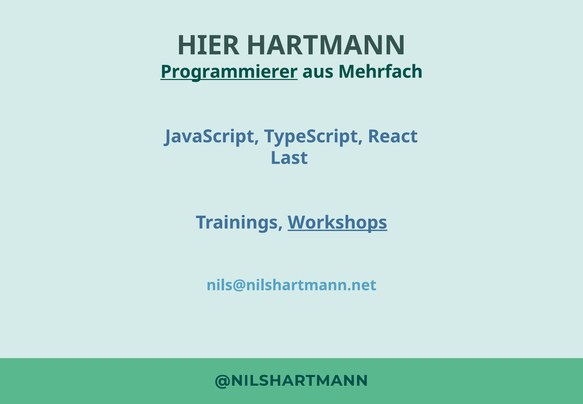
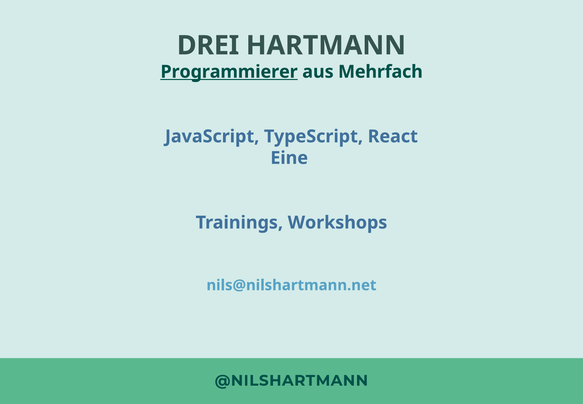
HIER: HIER -> DREI
Last: Last -> Eine
Workshops underline: present -> none
